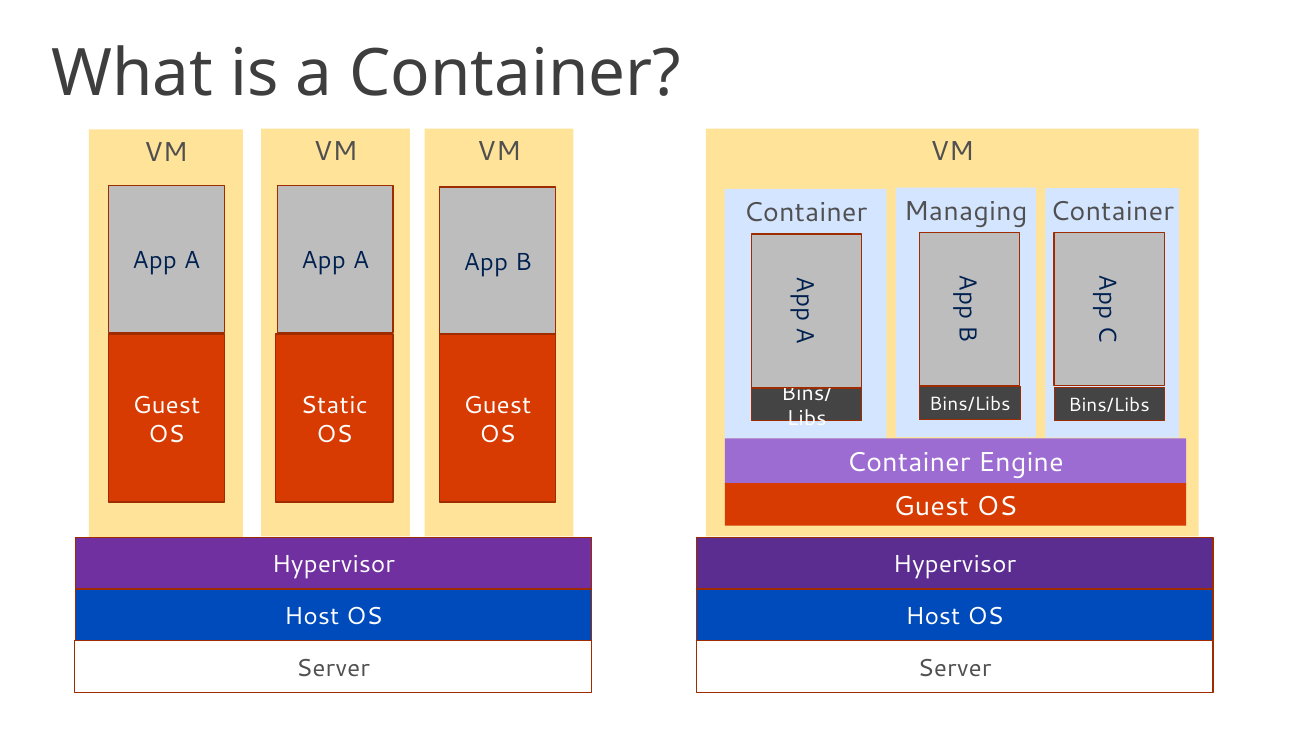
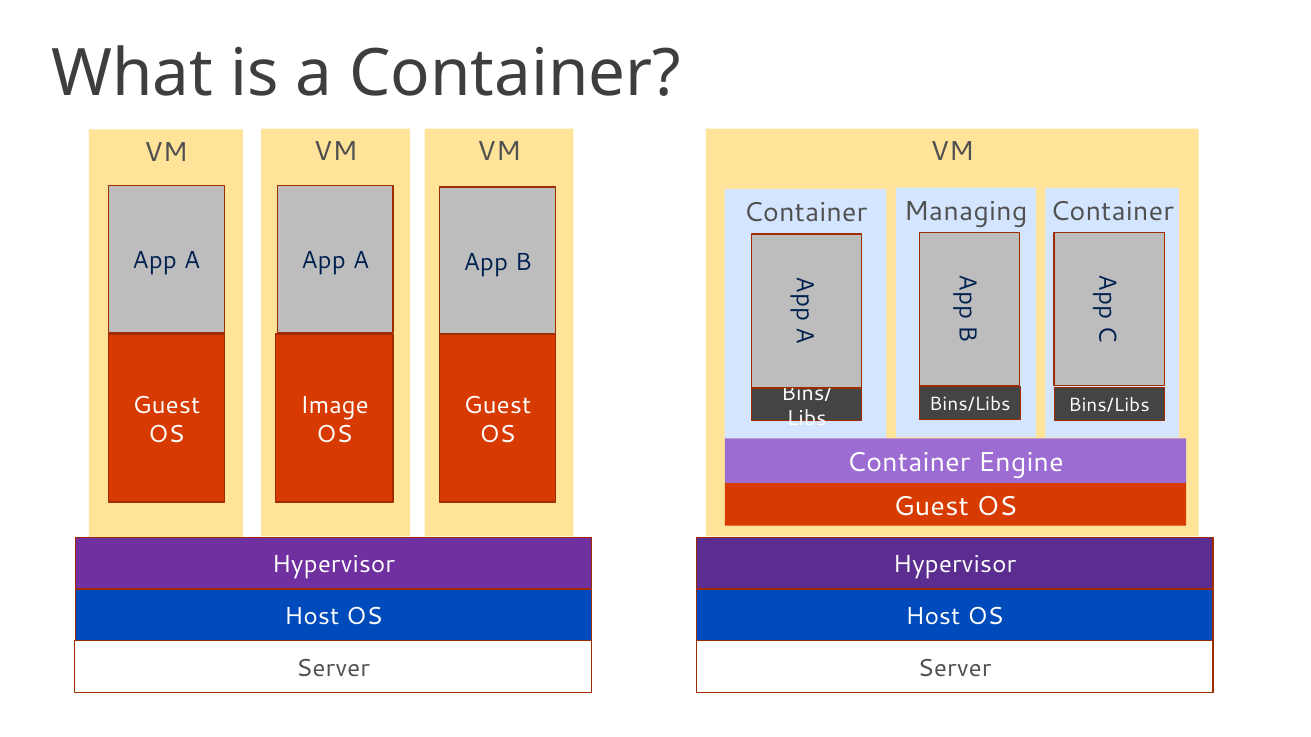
Static: Static -> Image
